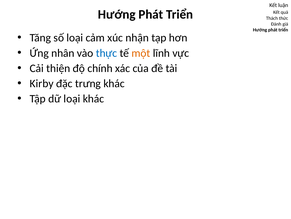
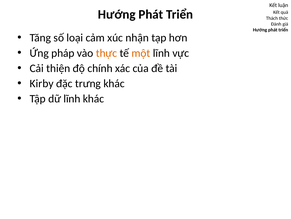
nhân: nhân -> pháp
thực colour: blue -> orange
dữ loại: loại -> lĩnh
